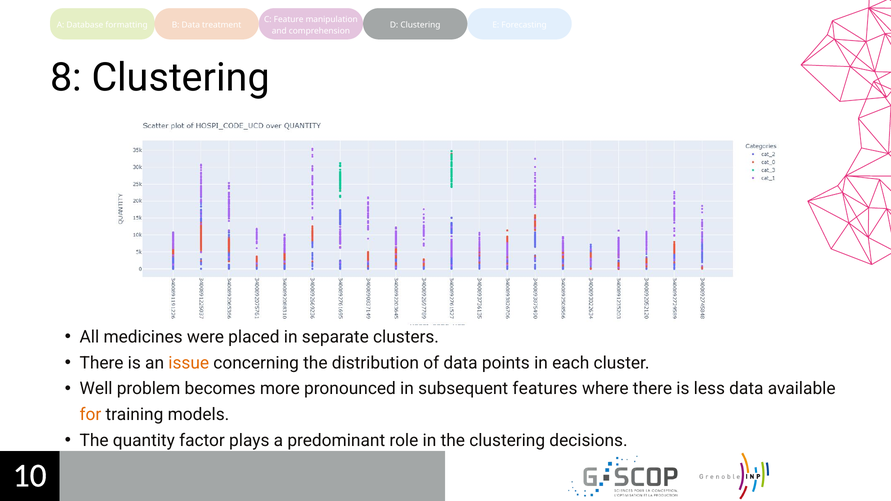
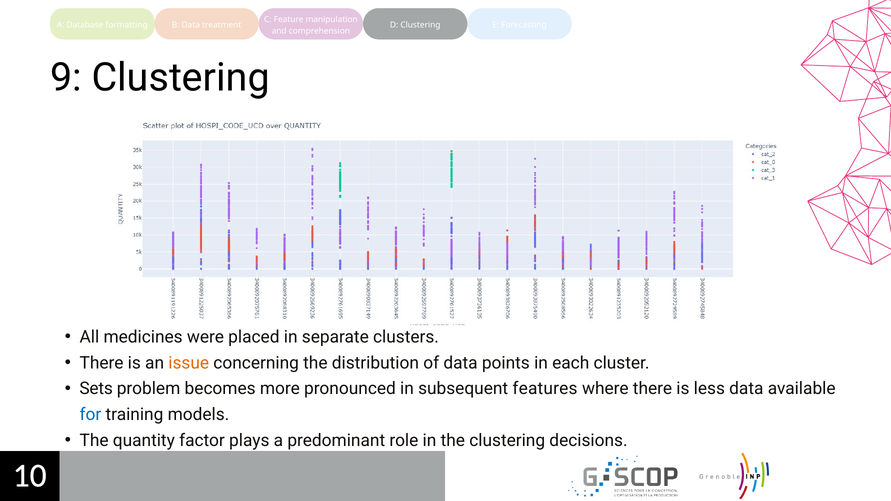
8: 8 -> 9
Well: Well -> Sets
for colour: orange -> blue
